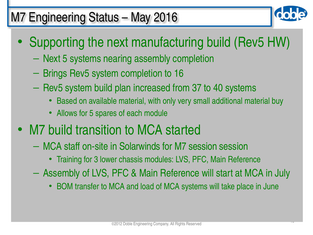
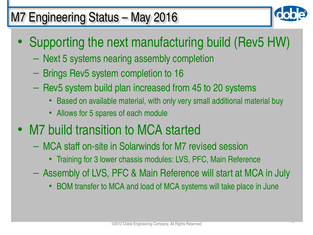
37: 37 -> 45
40: 40 -> 20
M7 session: session -> revised
